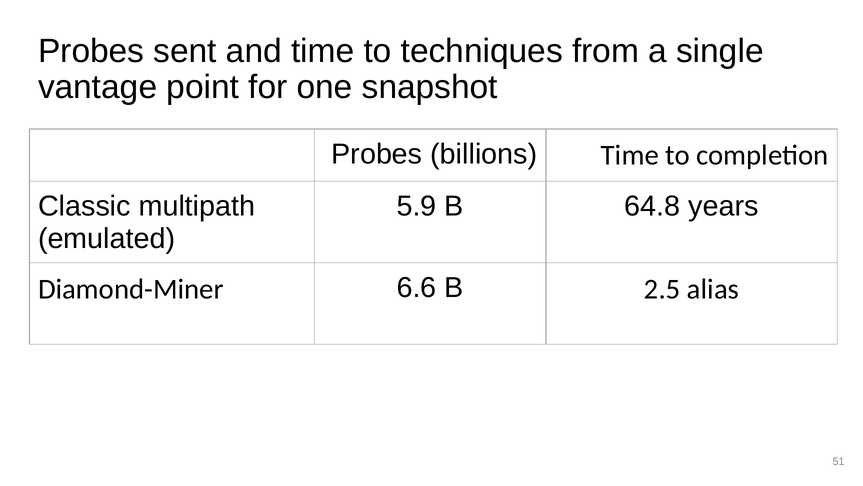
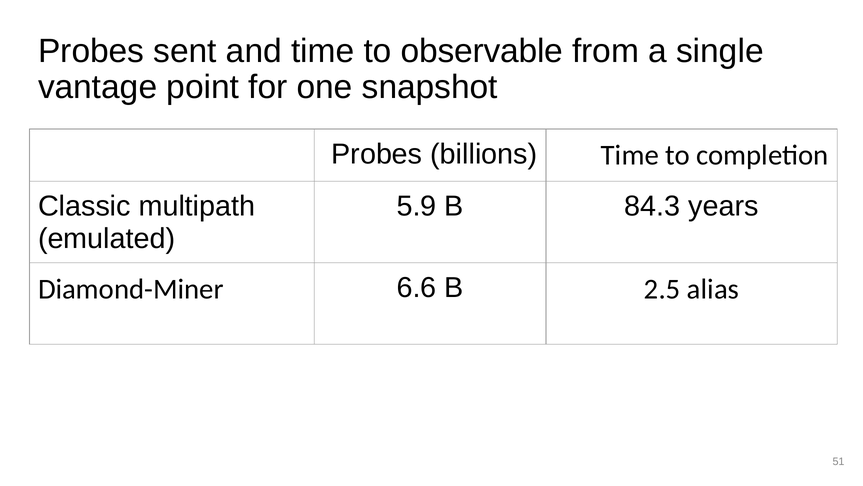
techniques: techniques -> observable
64.8: 64.8 -> 84.3
